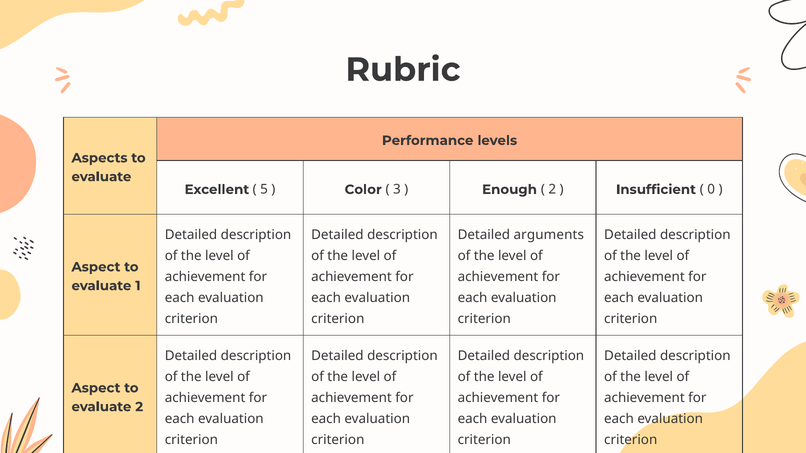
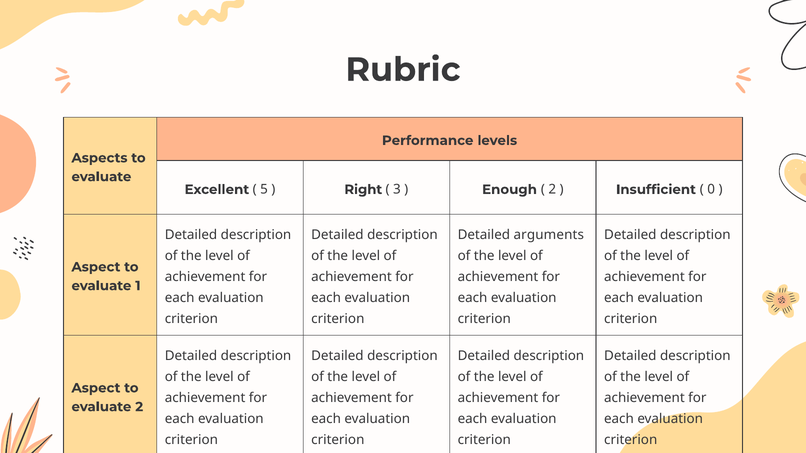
Color: Color -> Right
